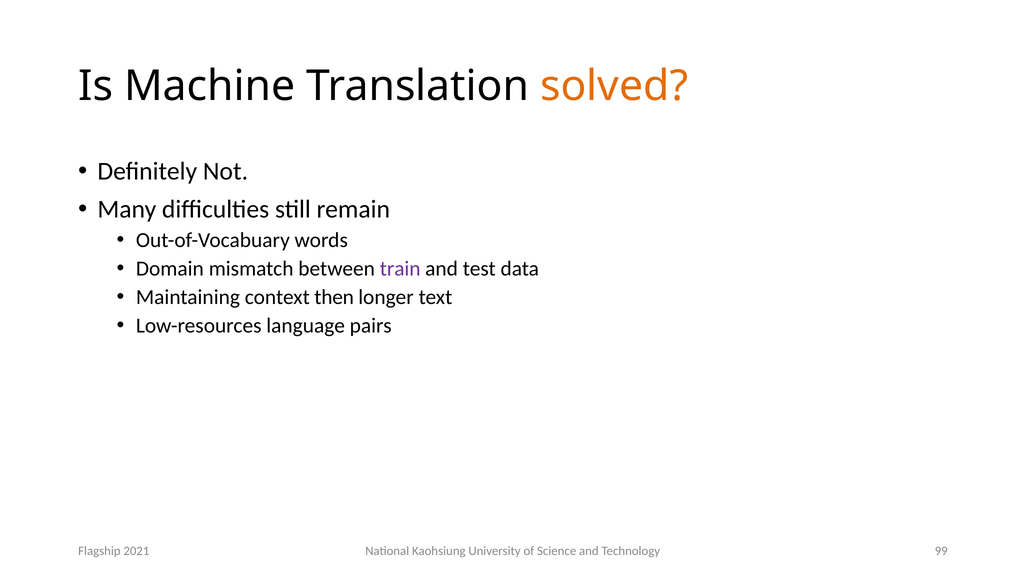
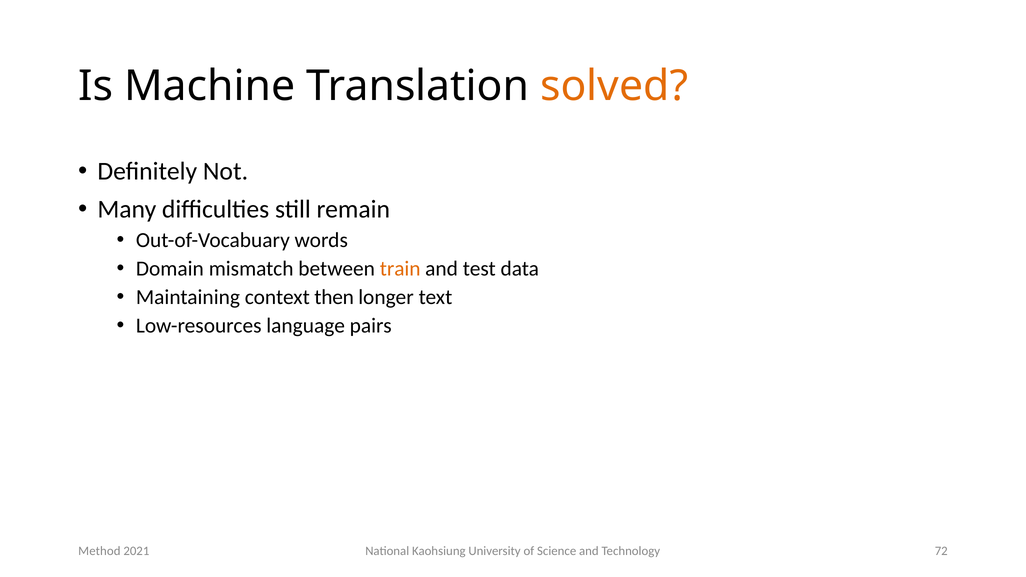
train colour: purple -> orange
99: 99 -> 72
Flagship: Flagship -> Method
